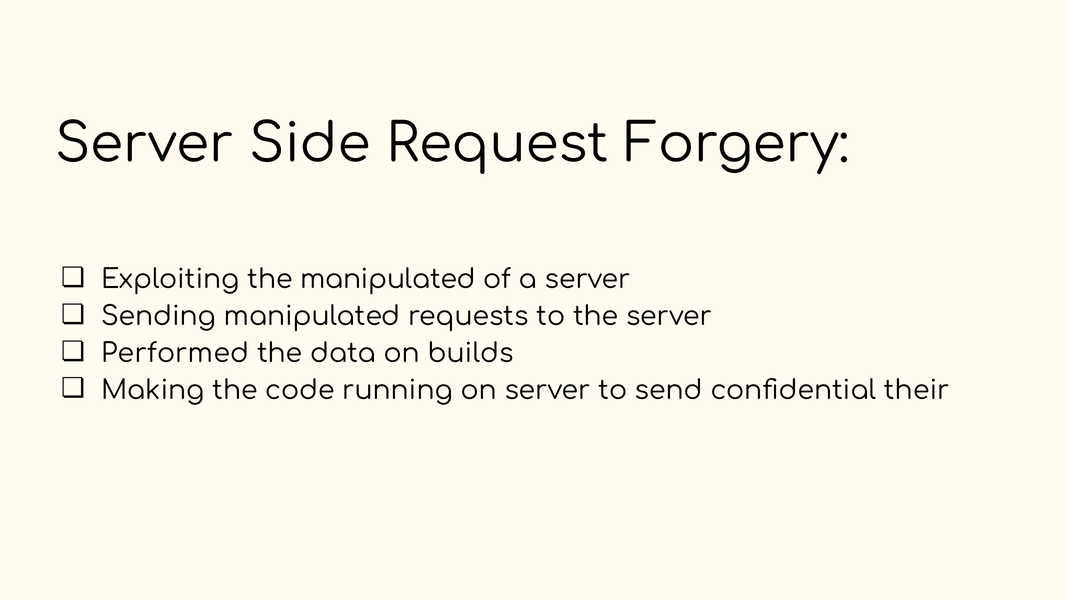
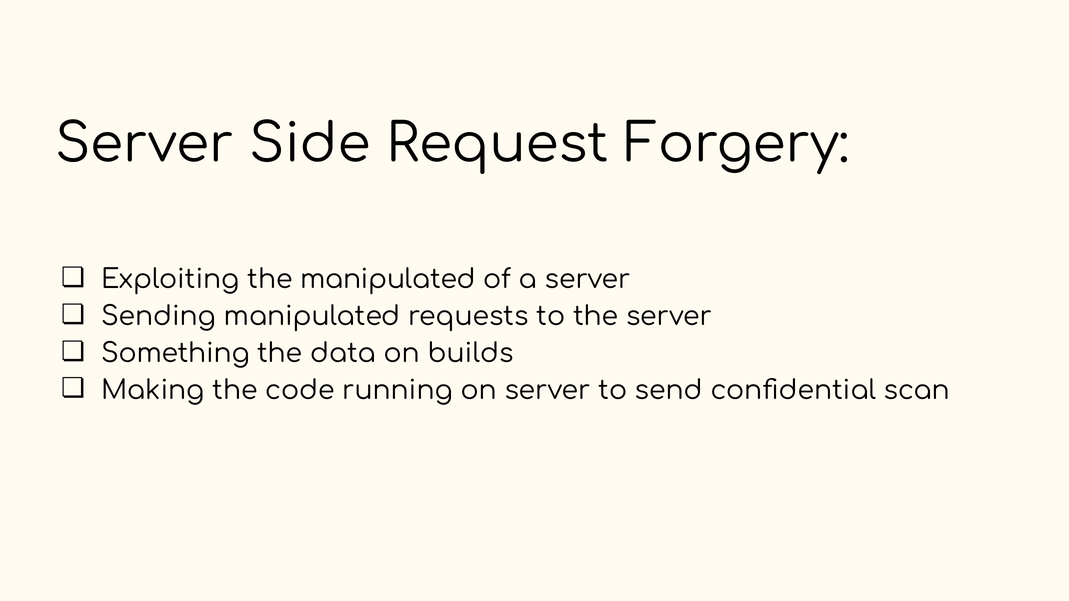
Performed: Performed -> Something
their: their -> scan
